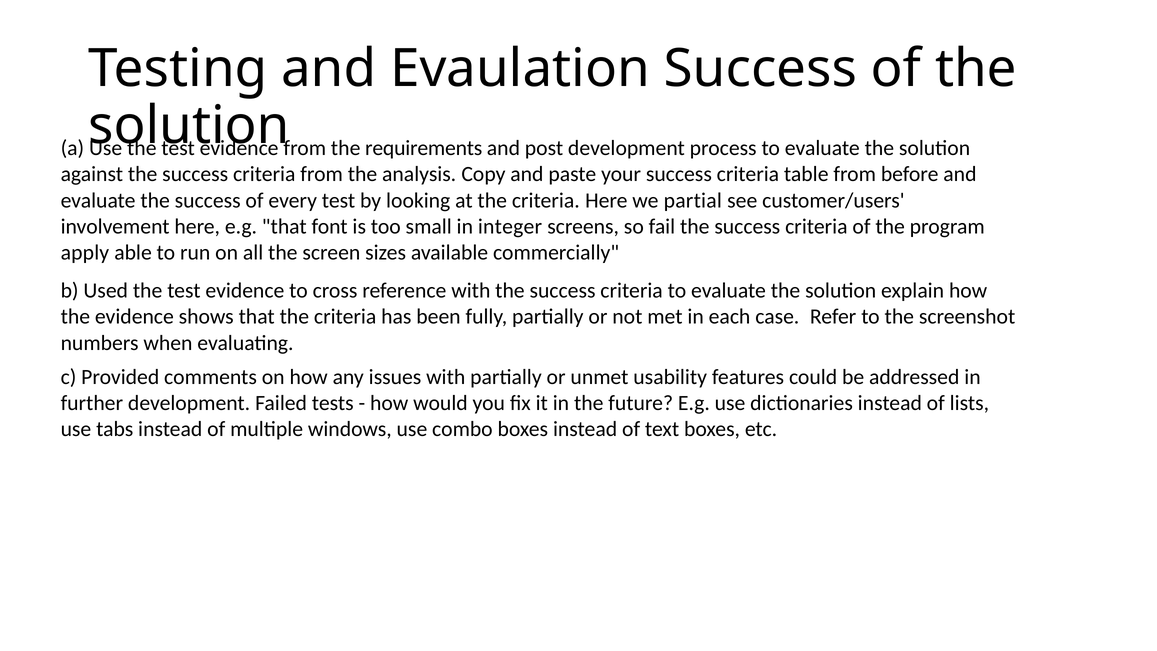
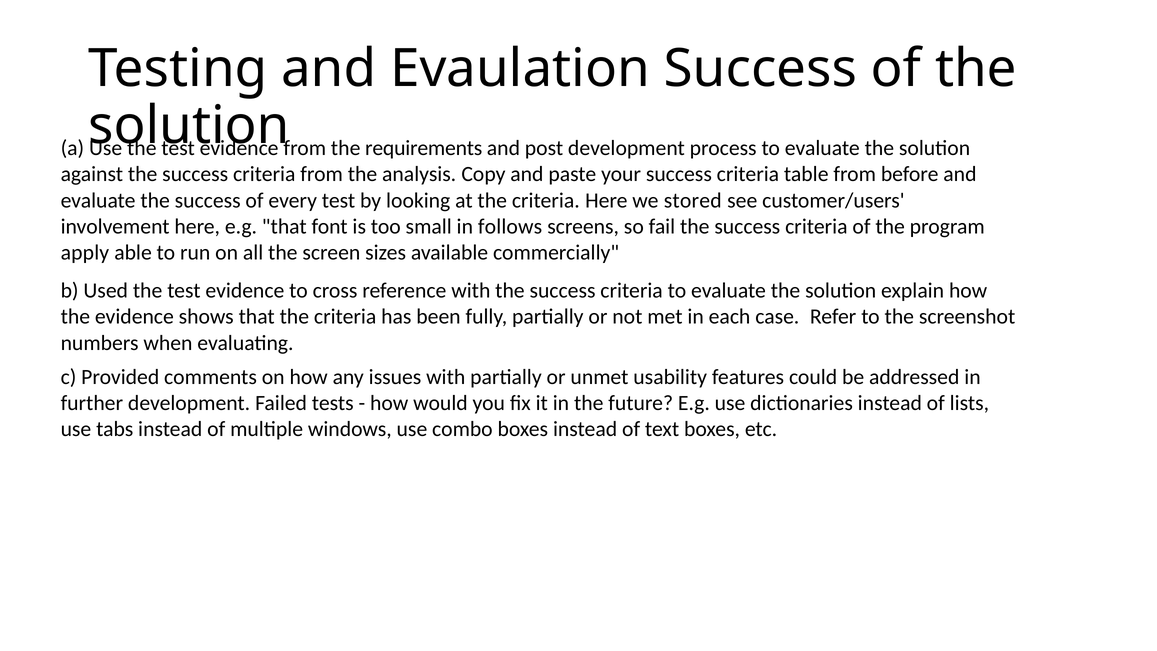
partial: partial -> stored
integer: integer -> follows
